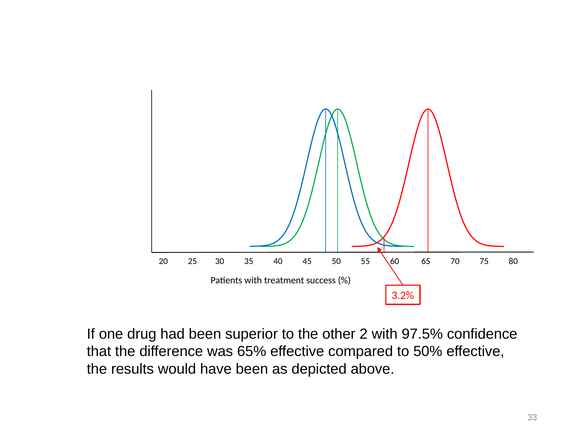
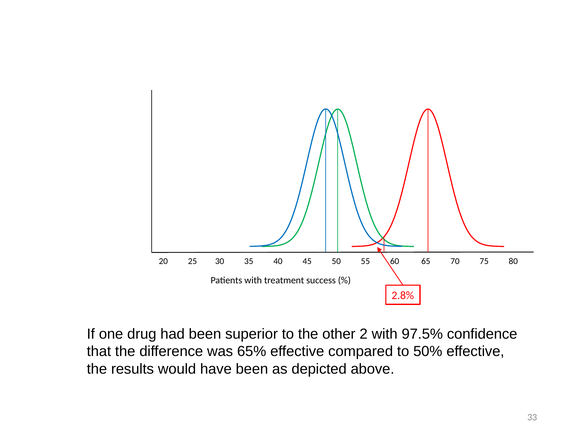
3.2%: 3.2% -> 2.8%
